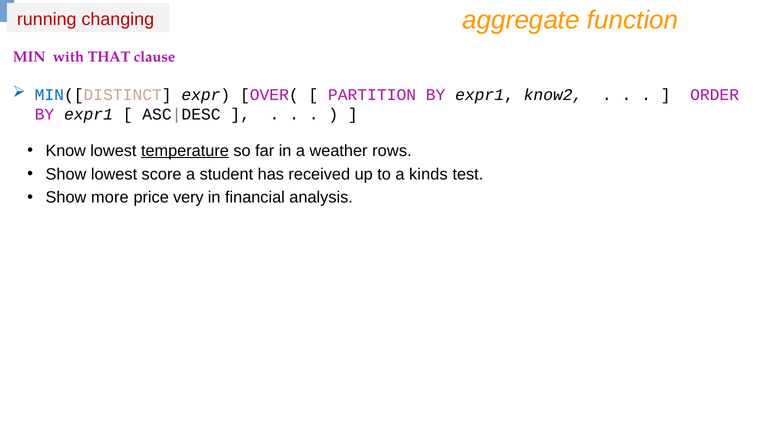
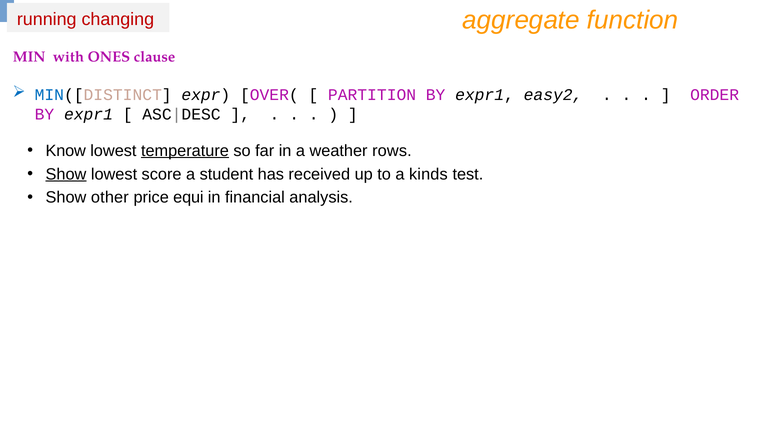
THAT: THAT -> ONES
know2: know2 -> easy2
Show at (66, 174) underline: none -> present
more: more -> other
very: very -> equi
